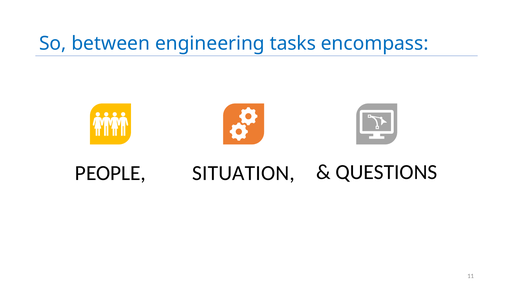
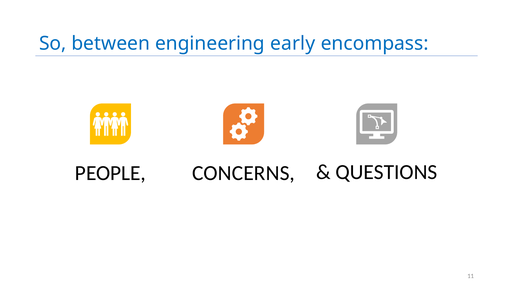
tasks: tasks -> early
SITUATION: SITUATION -> CONCERNS
